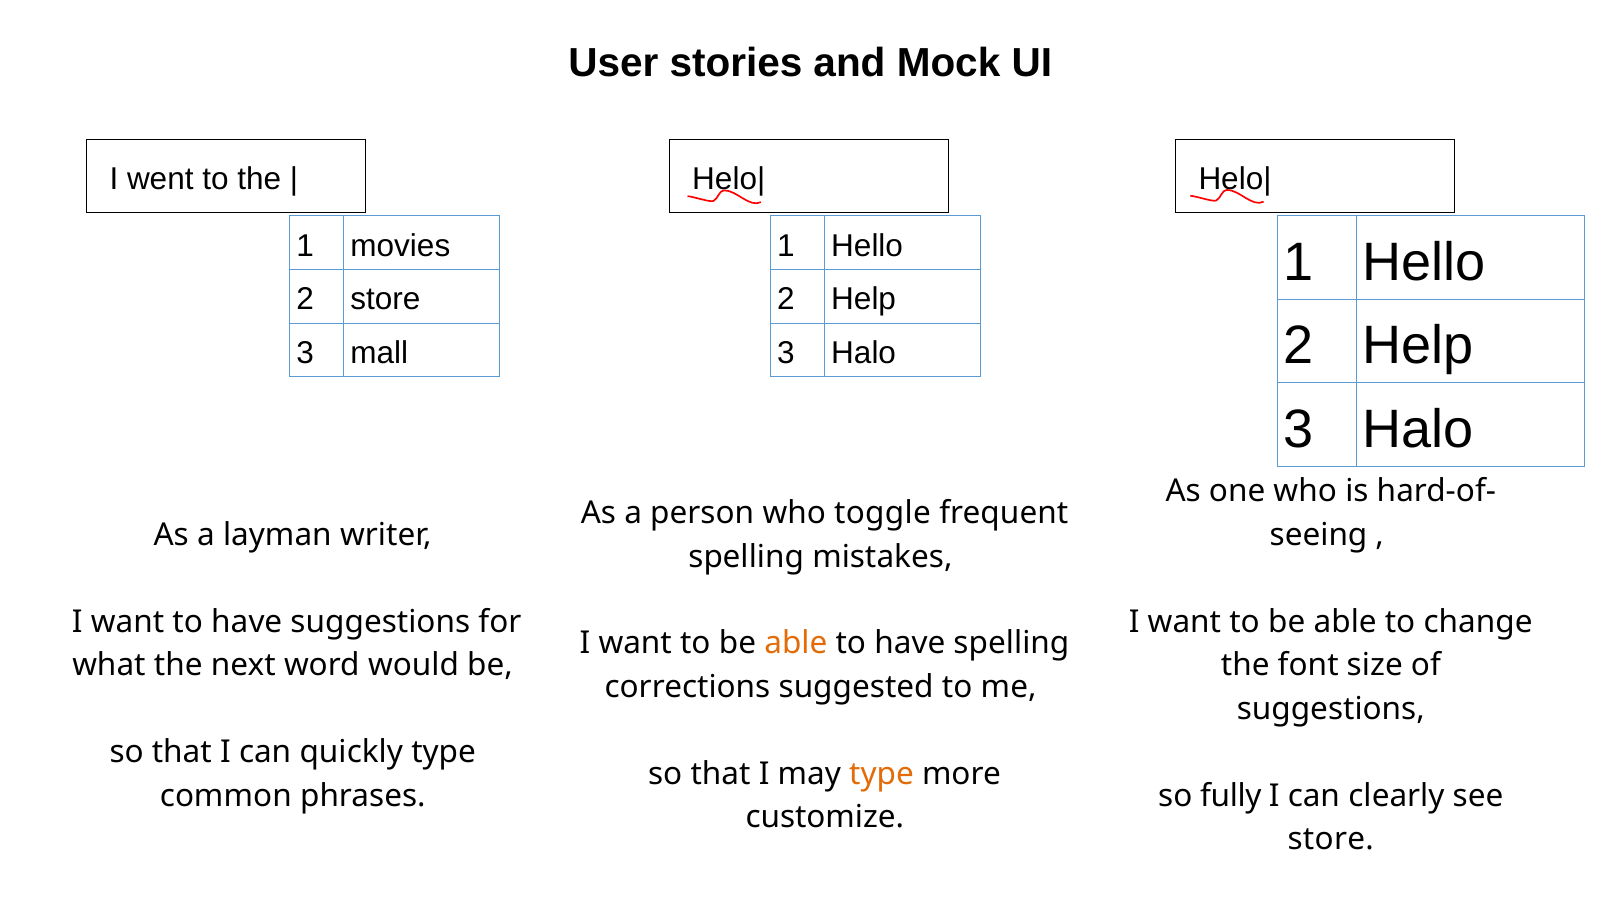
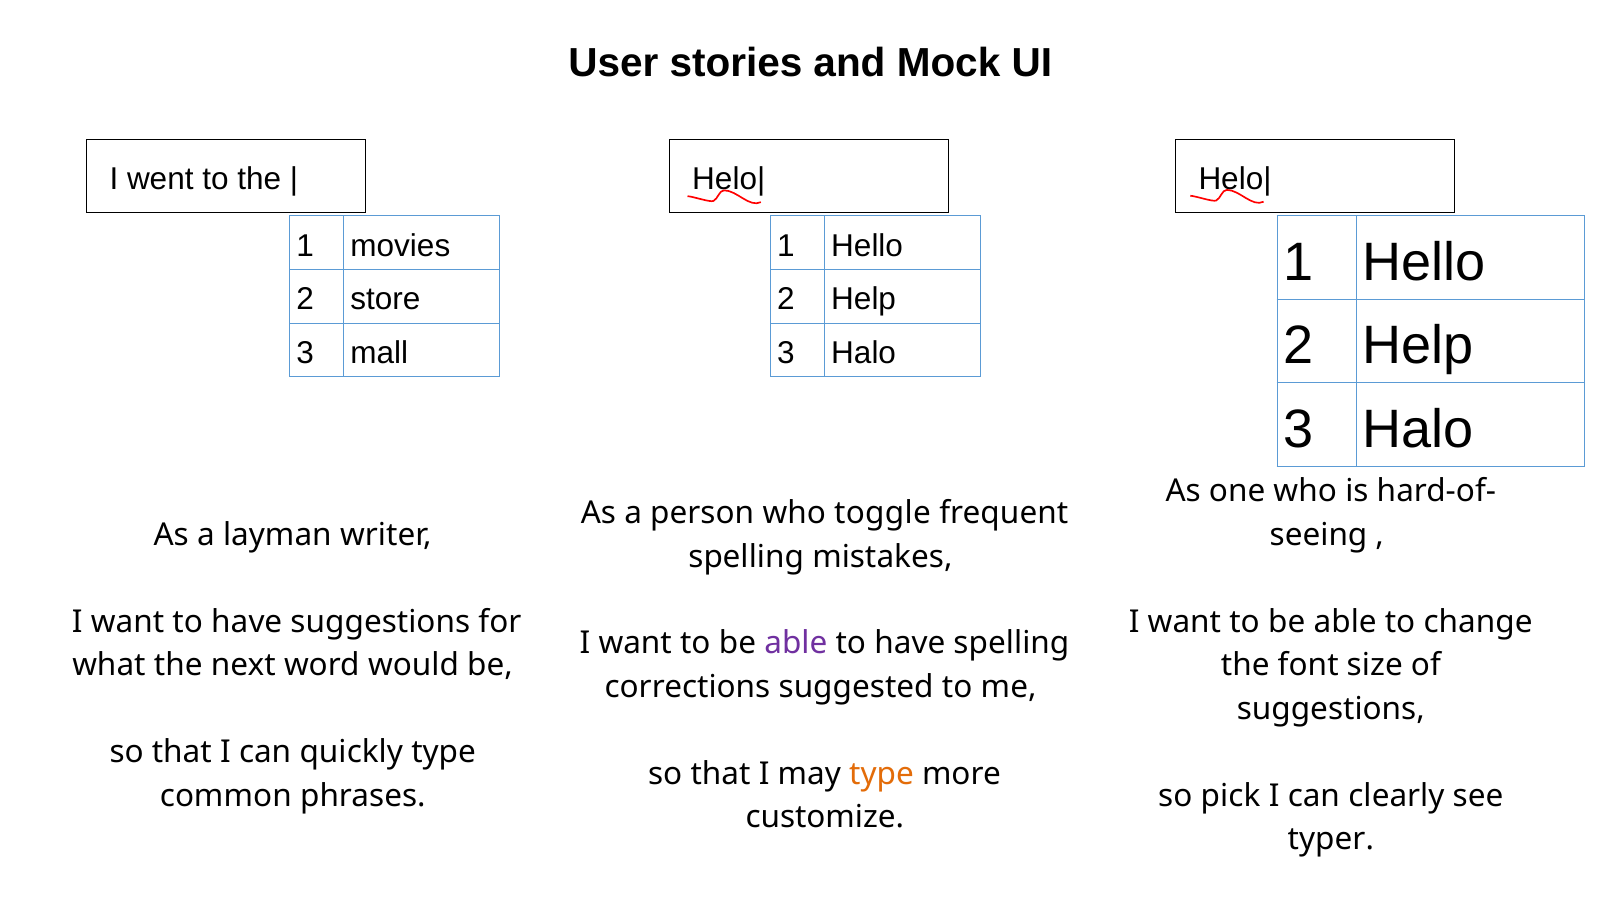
able at (796, 643) colour: orange -> purple
fully: fully -> pick
store at (1331, 839): store -> typer
